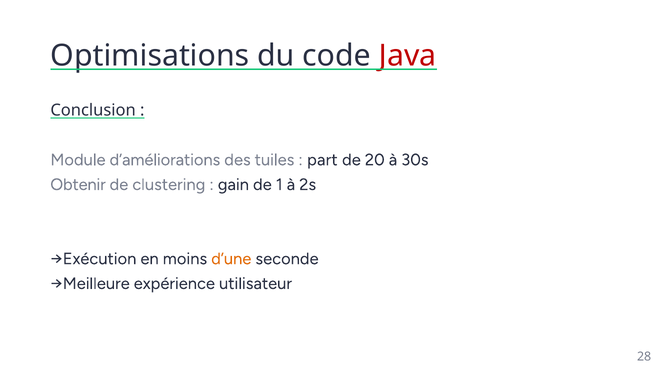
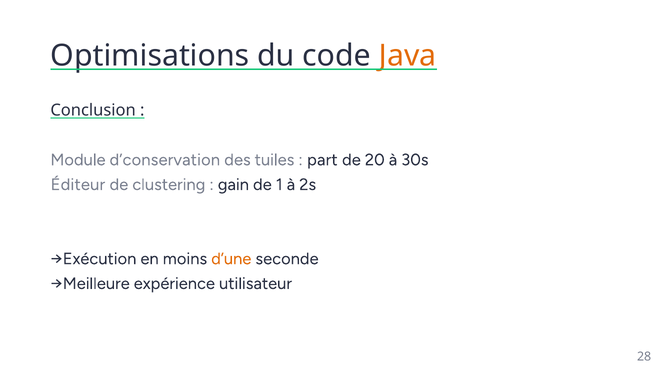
Java colour: red -> orange
d’améliorations: d’améliorations -> d’conservation
Obtenir: Obtenir -> Éditeur
